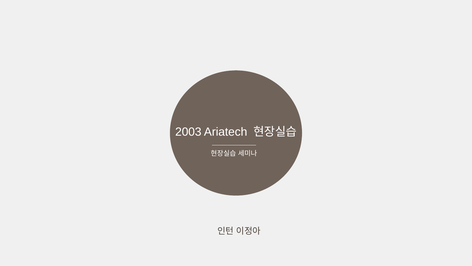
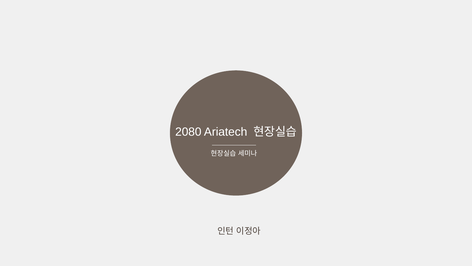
2003: 2003 -> 2080
